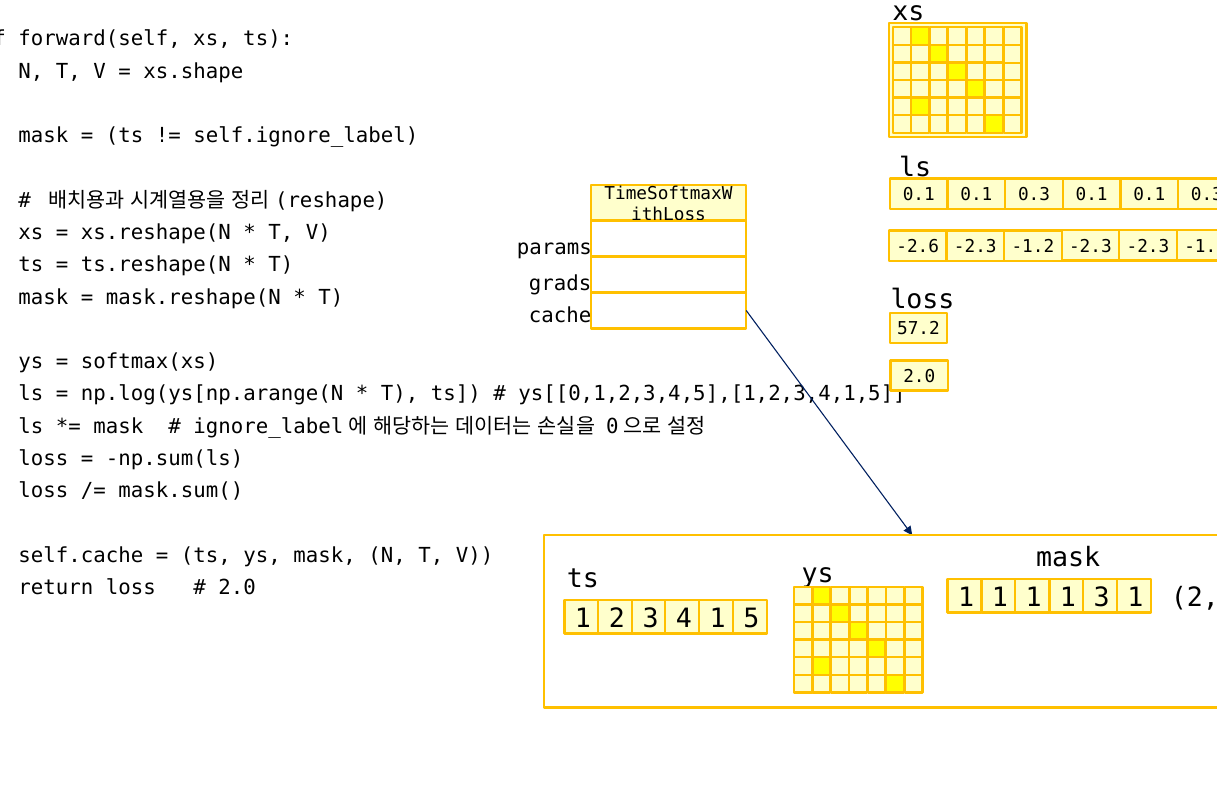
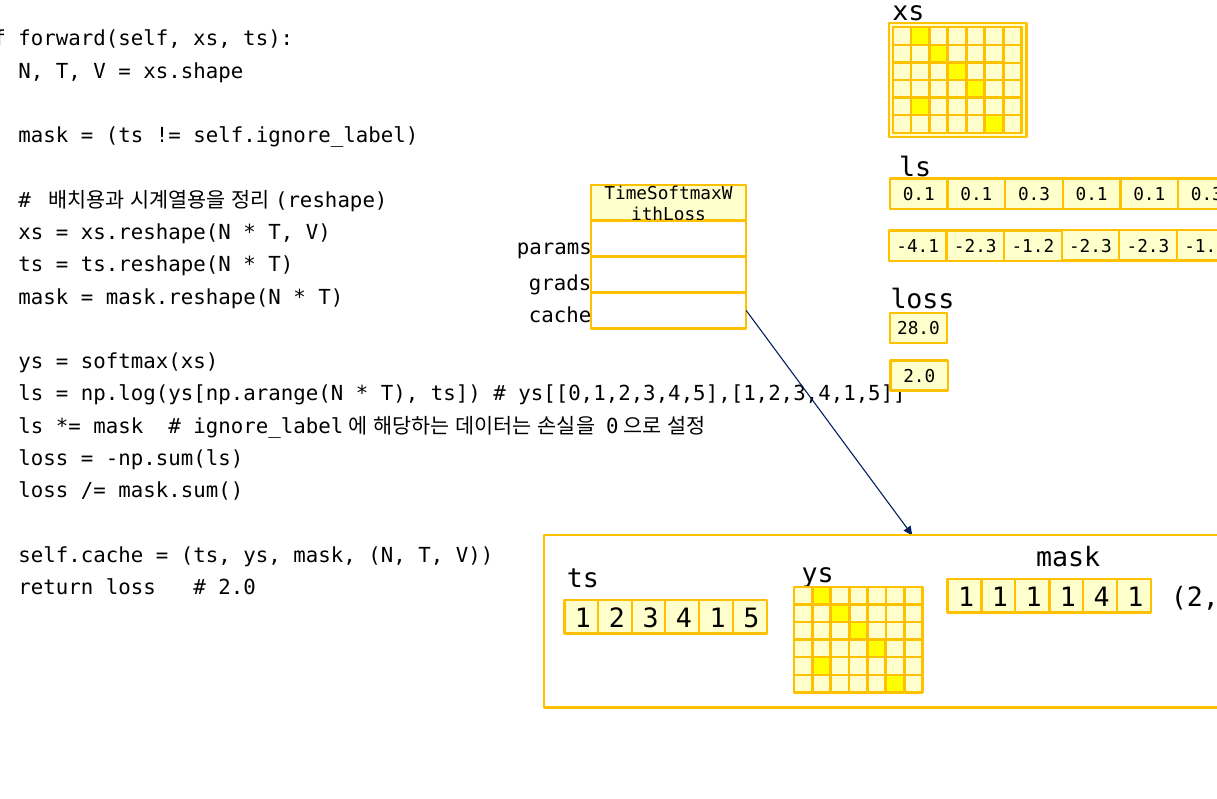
-2.6: -2.6 -> -4.1
57.2: 57.2 -> 28.0
1 3: 3 -> 4
